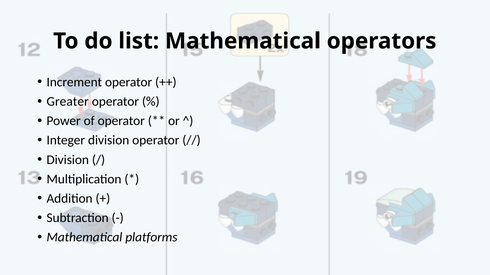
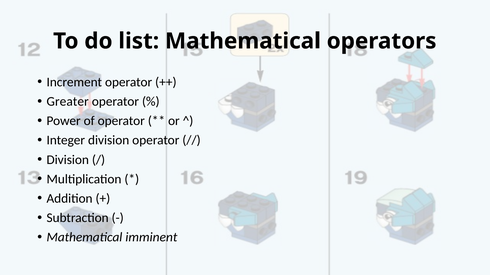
platforms: platforms -> imminent
